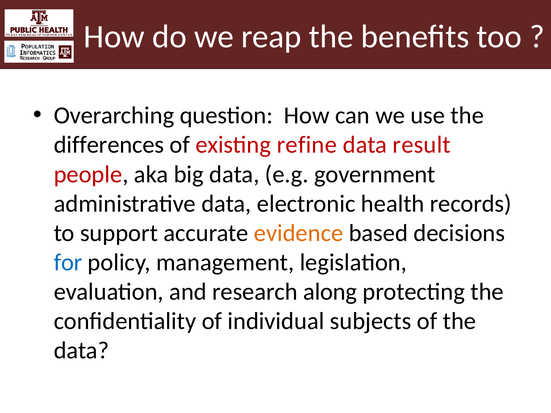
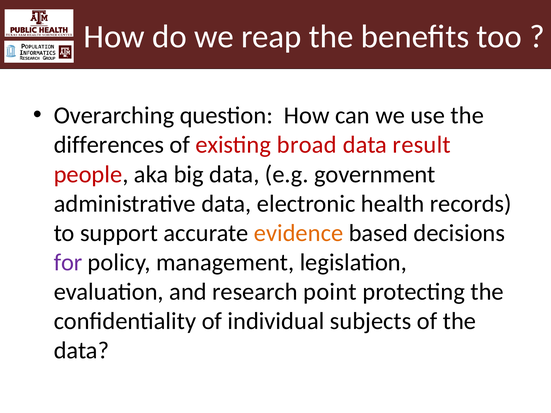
refine: refine -> broad
for colour: blue -> purple
along: along -> point
